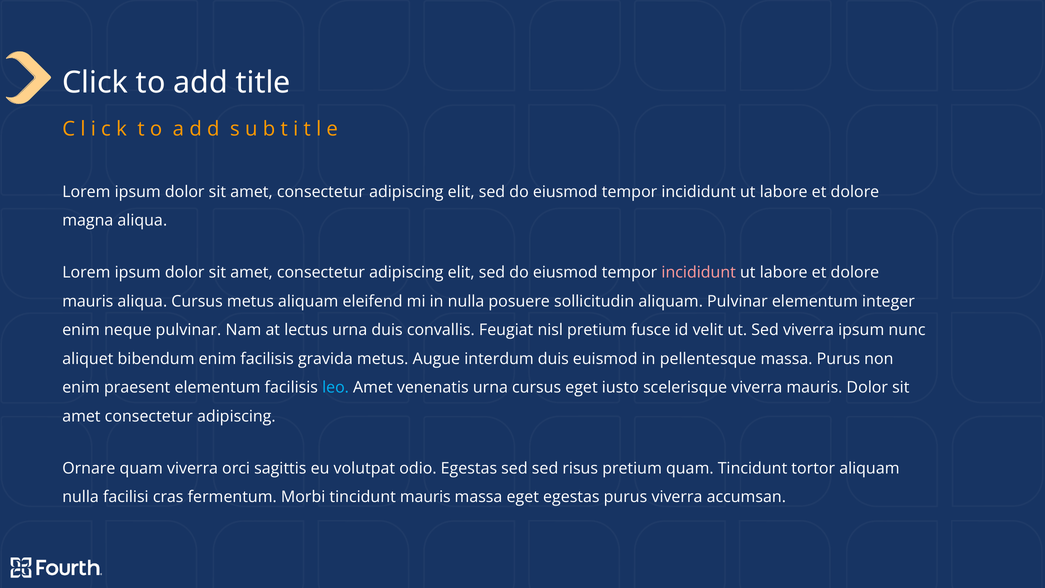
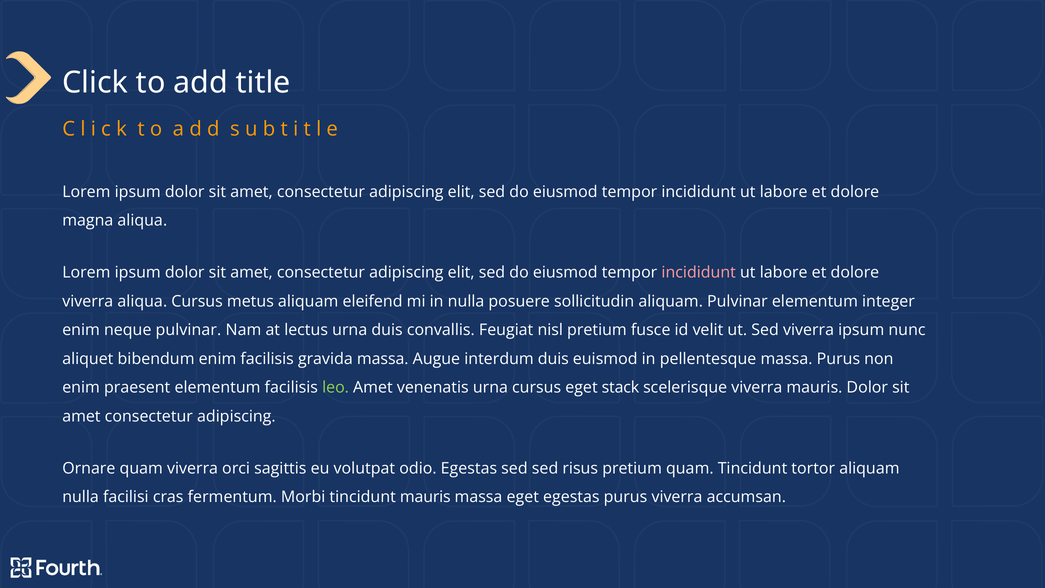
mauris at (88, 301): mauris -> viverra
gravida metus: metus -> massa
leo colour: light blue -> light green
iusto: iusto -> stack
